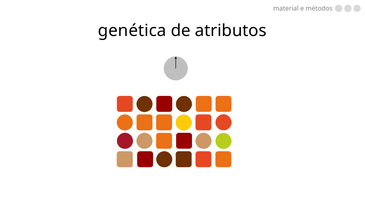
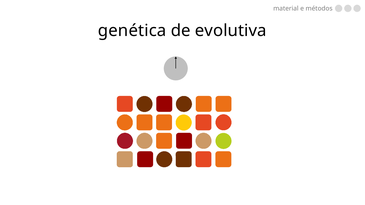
atributos: atributos -> evolutiva
